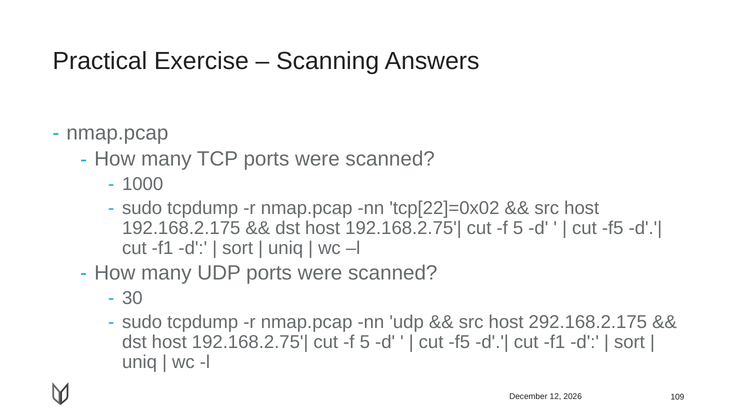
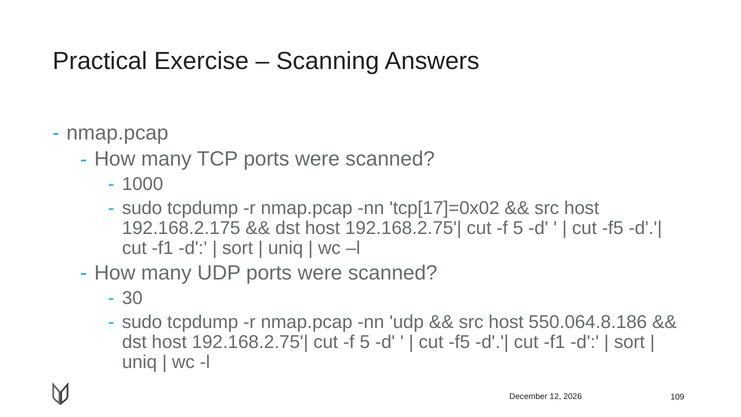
tcp[22]=0x02: tcp[22]=0x02 -> tcp[17]=0x02
292.168.2.175: 292.168.2.175 -> 550.064.8.186
